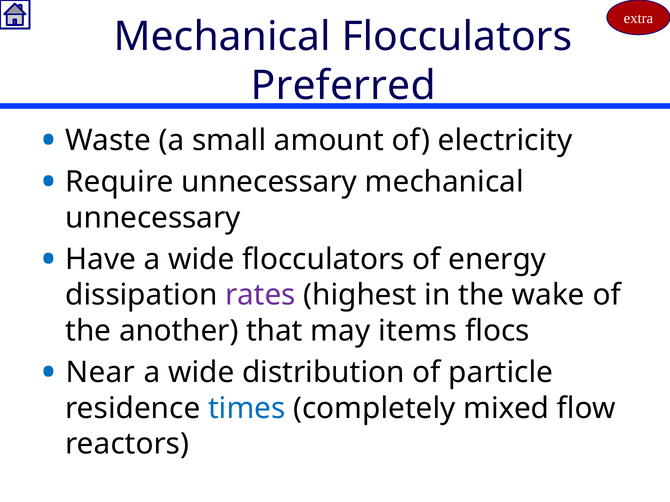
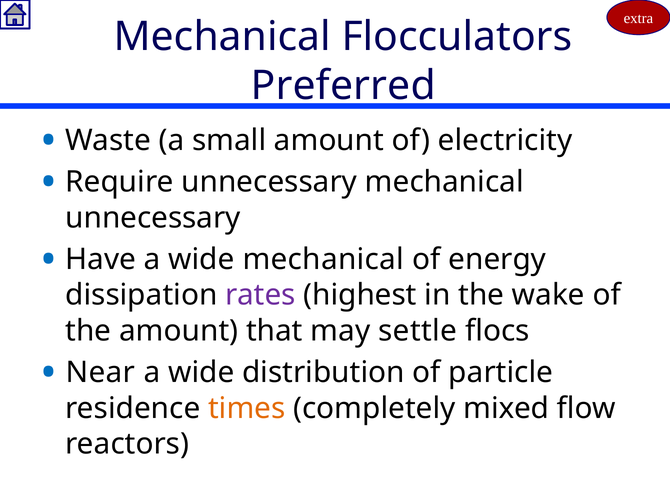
wide flocculators: flocculators -> mechanical
the another: another -> amount
items: items -> settle
times colour: blue -> orange
